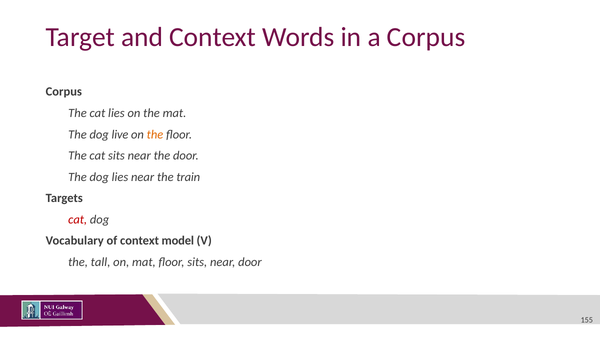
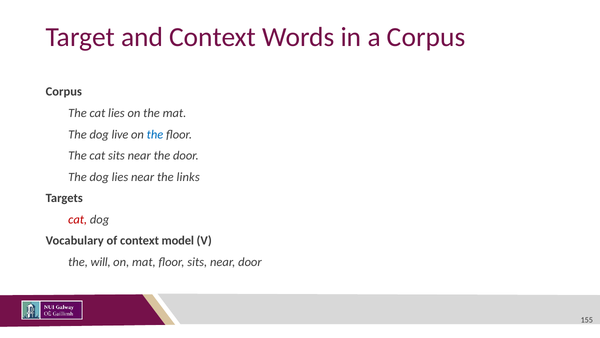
the at (155, 134) colour: orange -> blue
train: train -> links
tall: tall -> will
